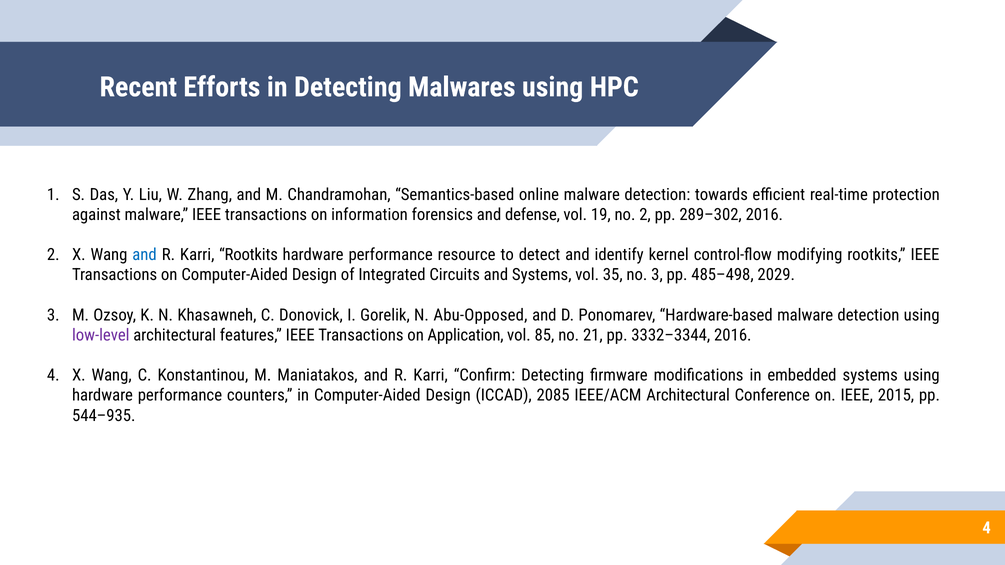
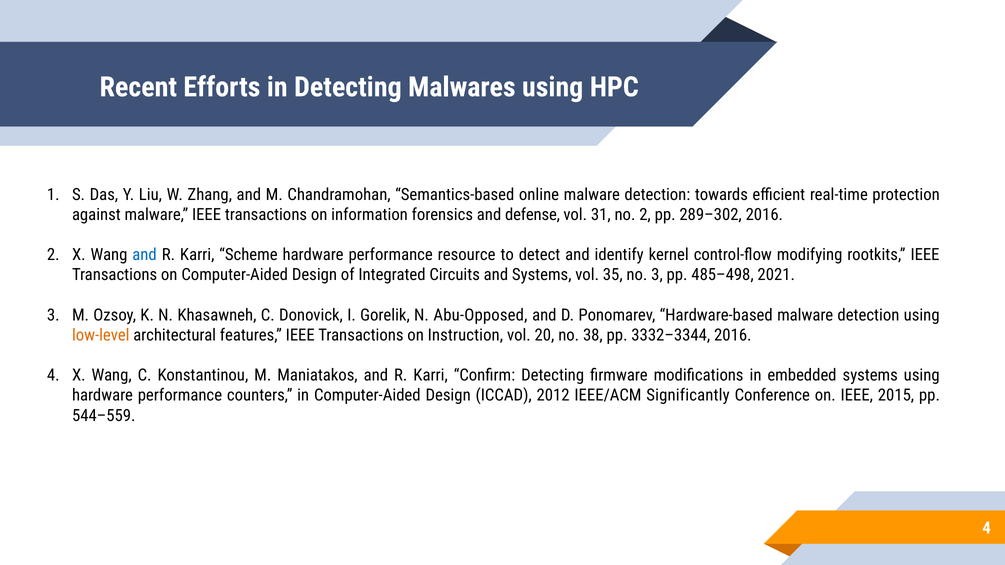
19: 19 -> 31
Karri Rootkits: Rootkits -> Scheme
2029: 2029 -> 2021
low-level colour: purple -> orange
Application: Application -> Instruction
85: 85 -> 20
21: 21 -> 38
2085: 2085 -> 2012
IEEE/ACM Architectural: Architectural -> Significantly
544–935: 544–935 -> 544–559
